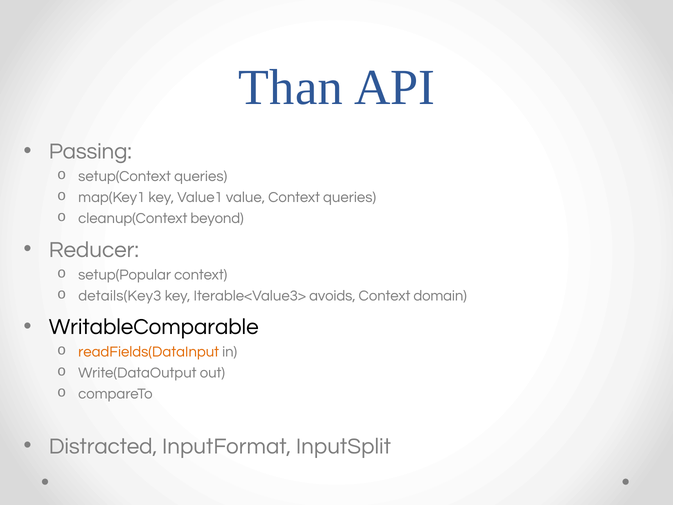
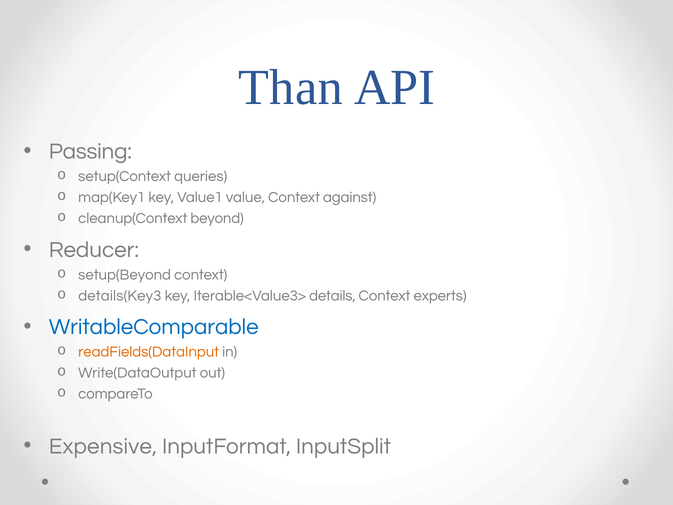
Context queries: queries -> against
setup(Popular: setup(Popular -> setup(Beyond
avoids: avoids -> details
domain: domain -> experts
WritableComparable colour: black -> blue
Distracted: Distracted -> Expensive
